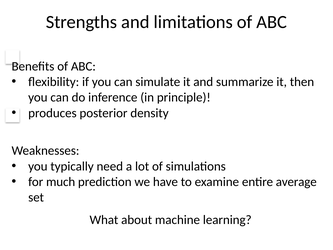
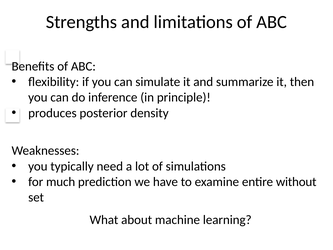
average: average -> without
